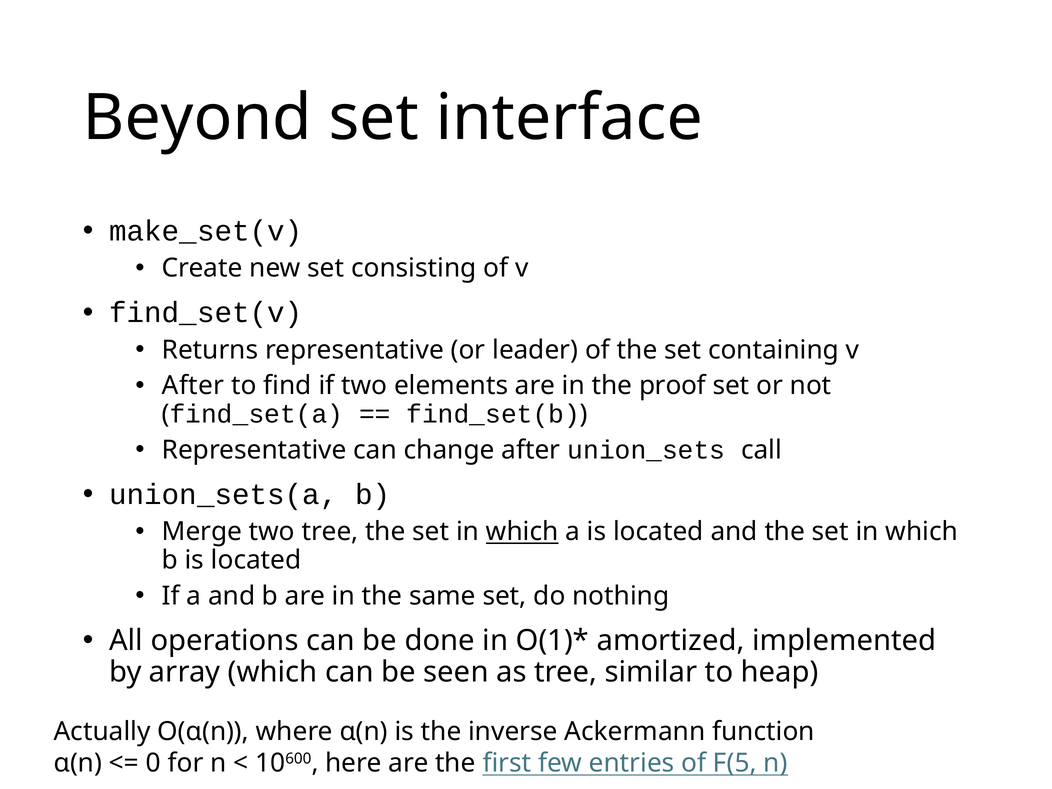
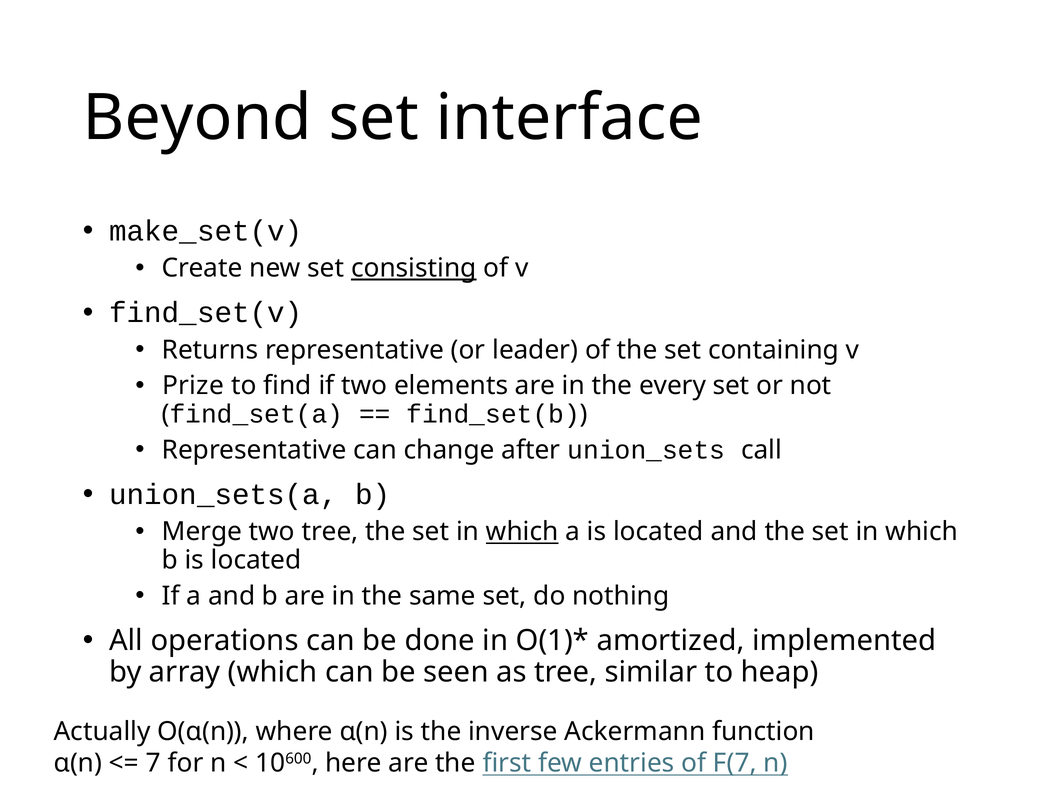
consisting underline: none -> present
After at (193, 386): After -> Prize
proof: proof -> every
0: 0 -> 7
F(5: F(5 -> F(7
